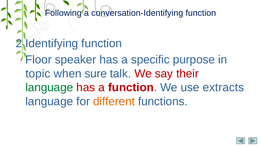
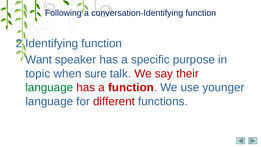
Floor: Floor -> Want
extracts: extracts -> younger
different colour: orange -> red
